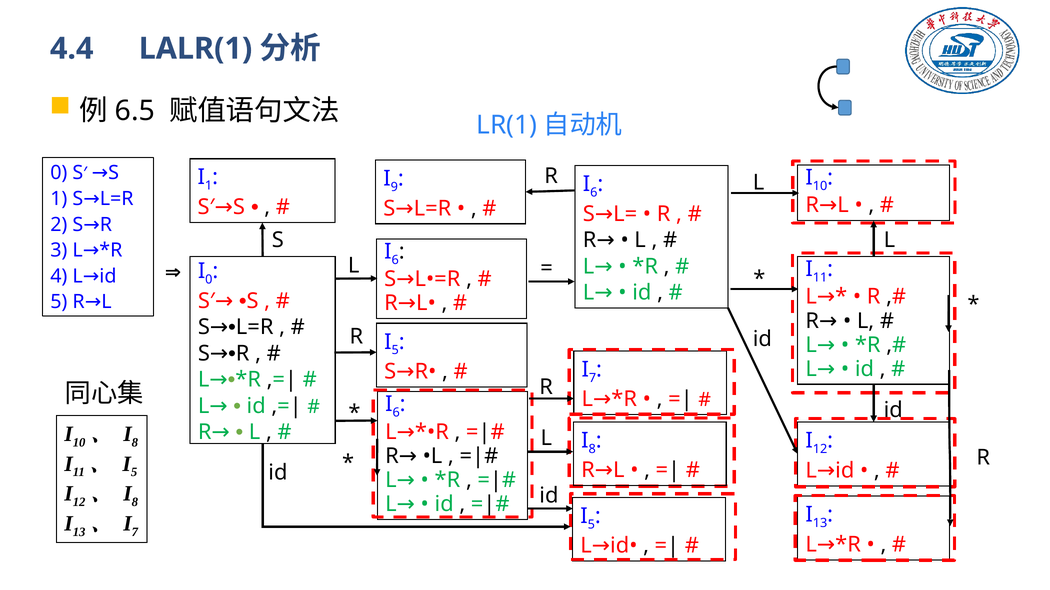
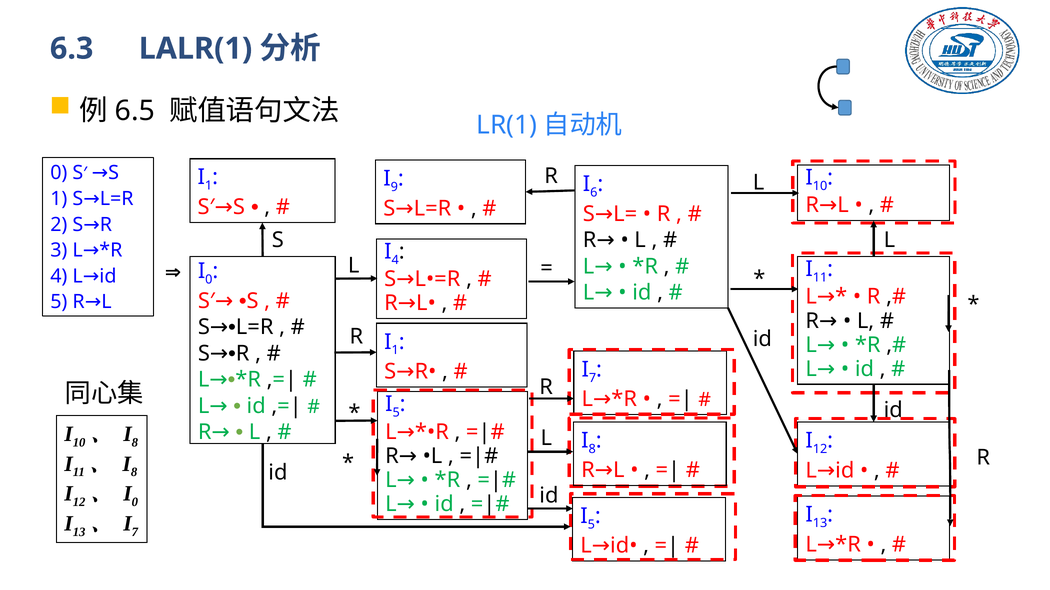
4.4: 4.4 -> 6.3
6 at (395, 260): 6 -> 4
5 at (395, 351): 5 -> 1
6 at (396, 413): 6 -> 5
5 at (134, 473): 5 -> 8
8 at (135, 503): 8 -> 0
